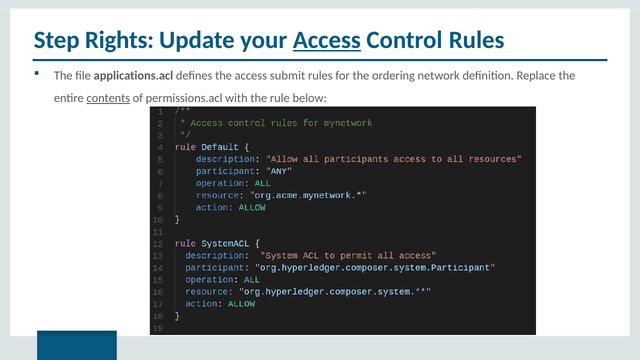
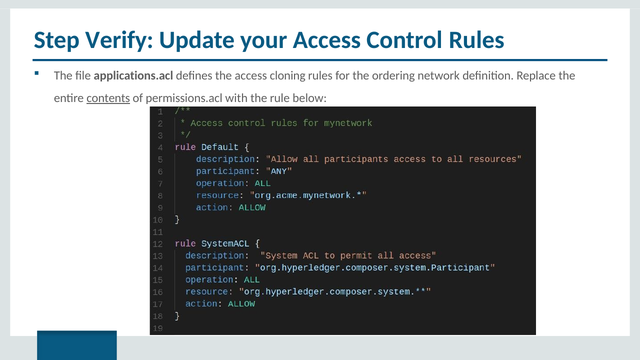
Rights: Rights -> Verify
Access at (327, 40) underline: present -> none
submit: submit -> cloning
